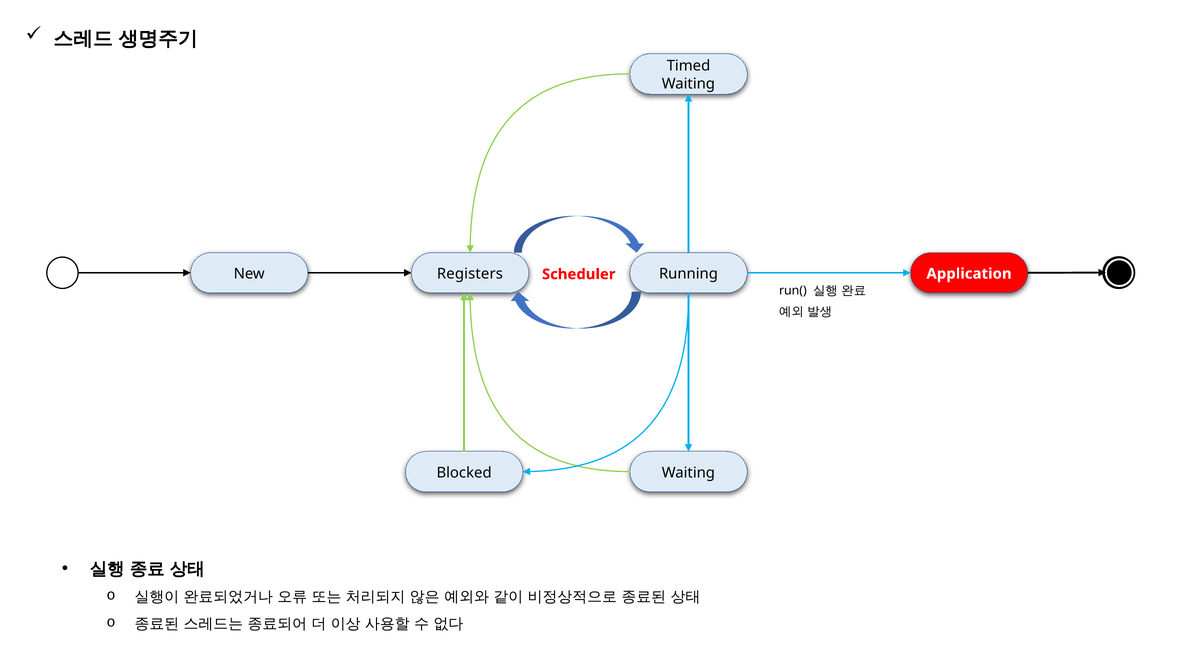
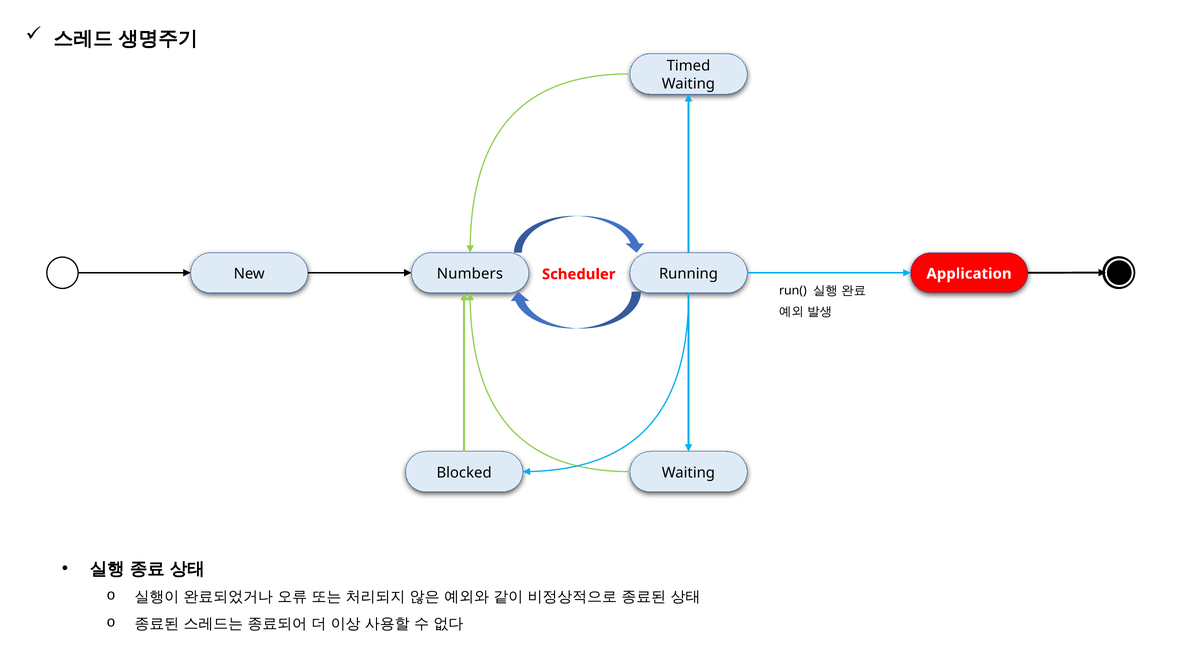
Registers: Registers -> Numbers
